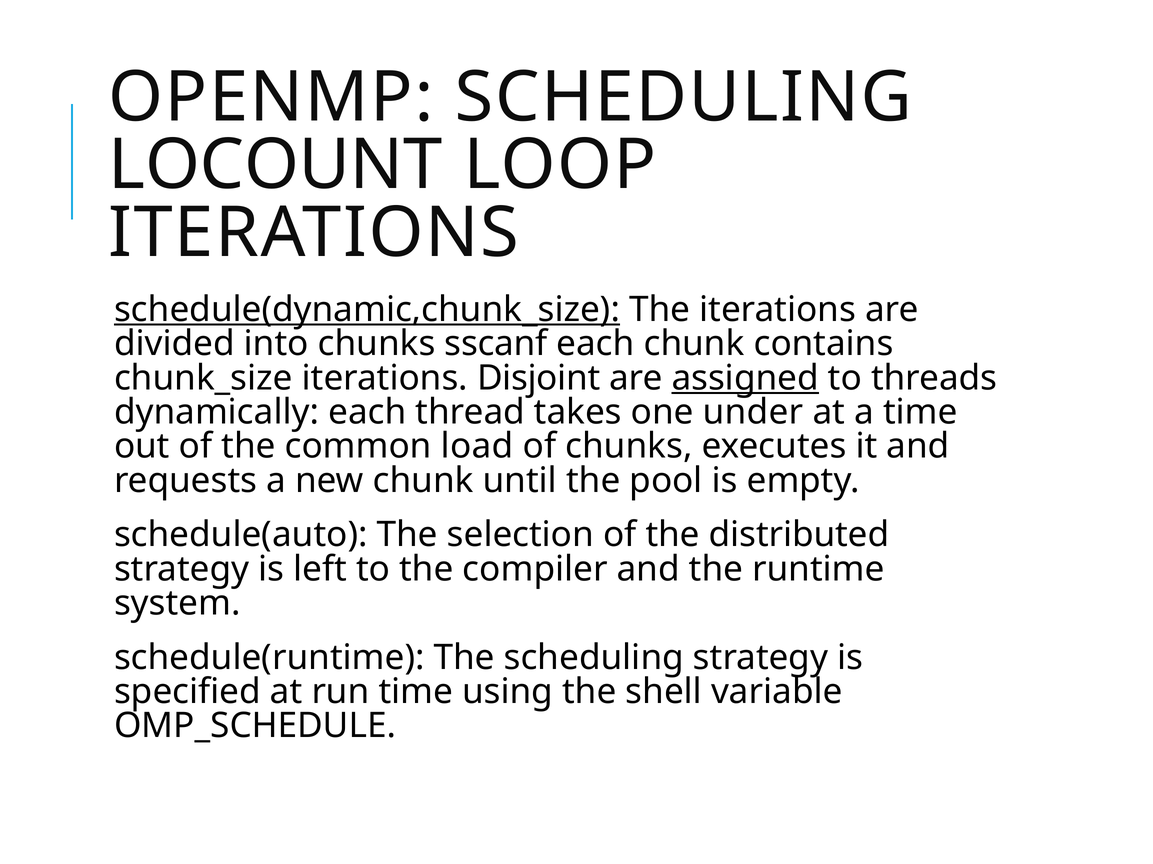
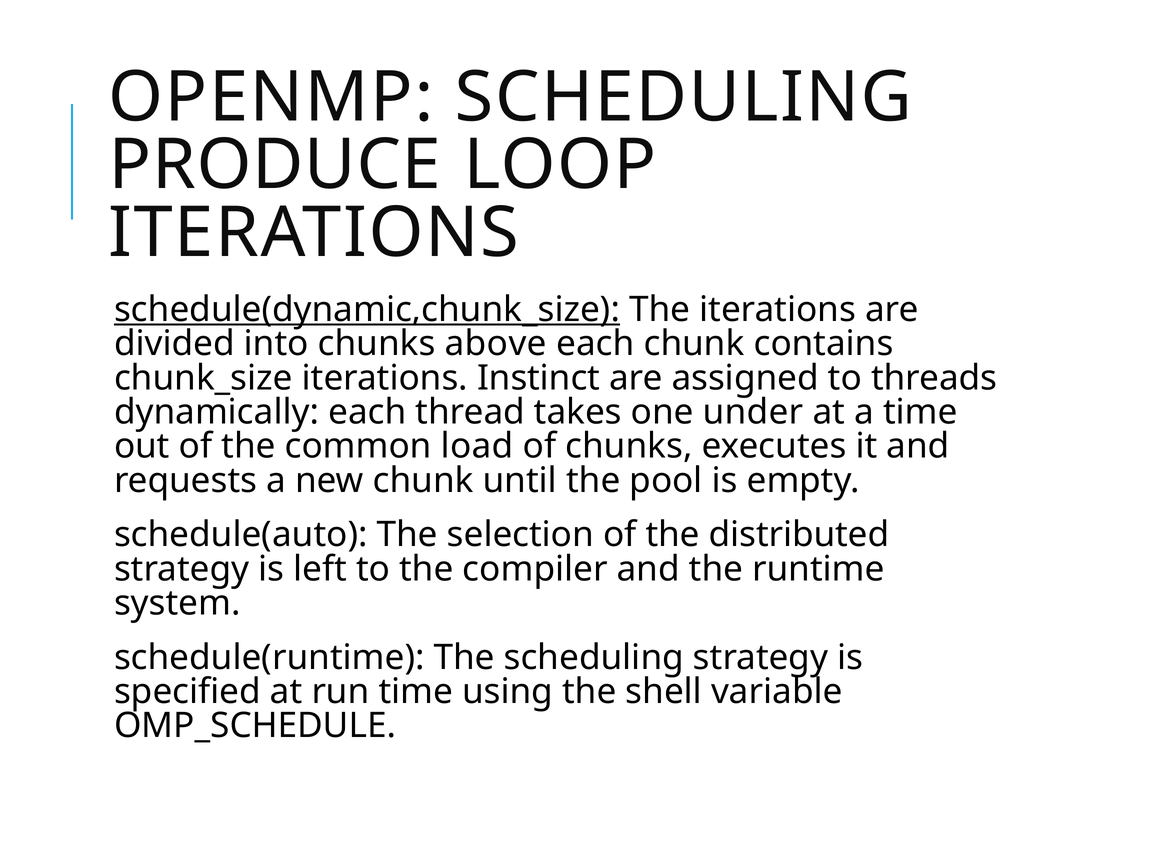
LOCOUNT: LOCOUNT -> PRODUCE
sscanf: sscanf -> above
Disjoint: Disjoint -> Instinct
assigned underline: present -> none
